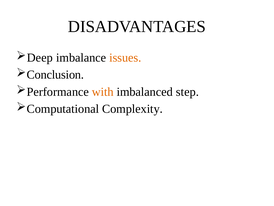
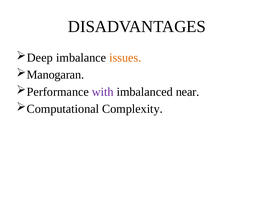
Conclusion: Conclusion -> Manogaran
with colour: orange -> purple
step: step -> near
